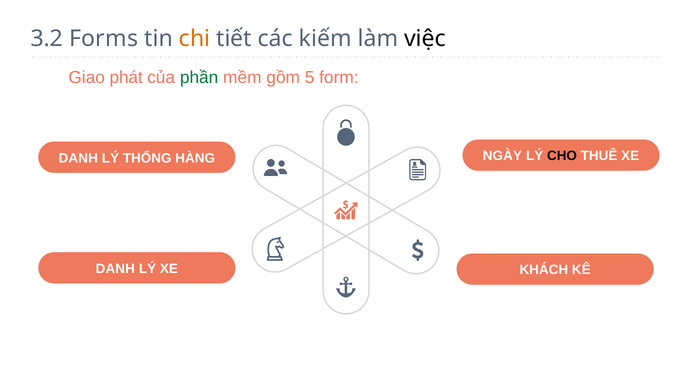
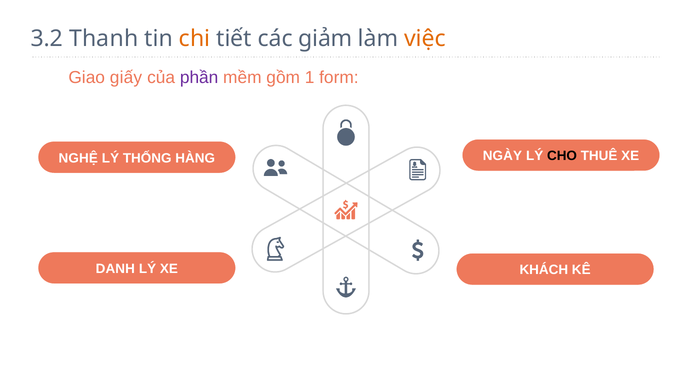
Forms: Forms -> Thanh
kiếm: kiếm -> giảm
việc colour: black -> orange
phát: phát -> giấy
phần colour: green -> purple
5: 5 -> 1
DANH at (78, 158): DANH -> NGHỆ
